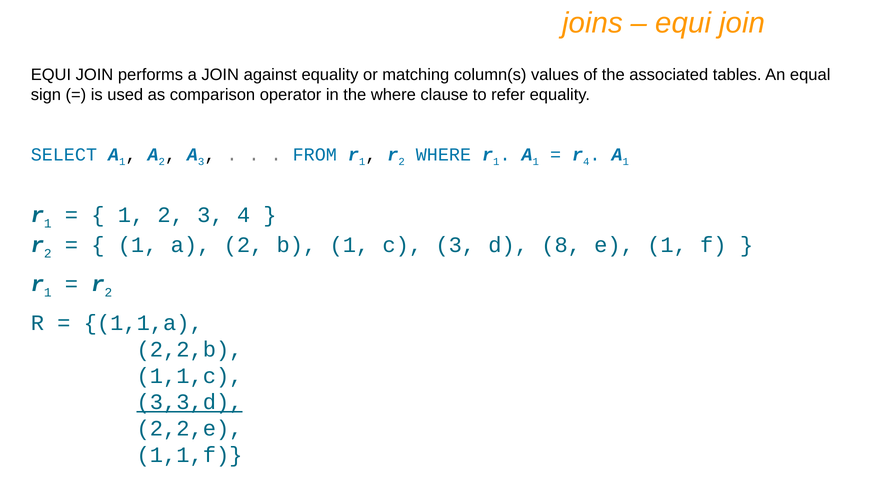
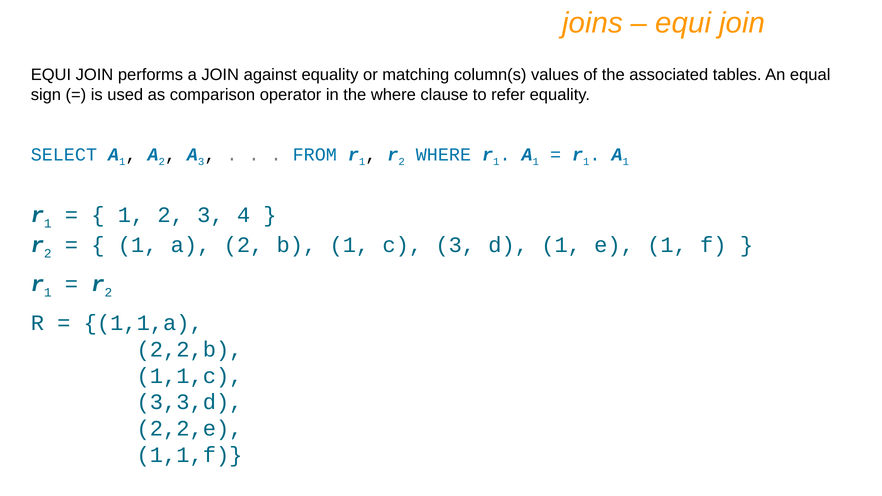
4 at (586, 162): 4 -> 1
d 8: 8 -> 1
3,3,d underline: present -> none
